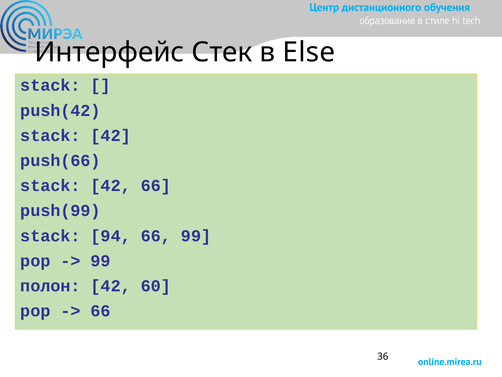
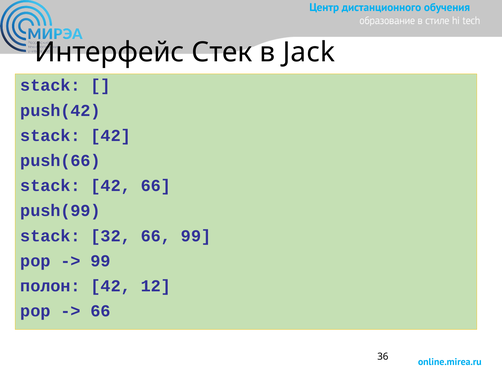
Else: Else -> Jack
94: 94 -> 32
60: 60 -> 12
